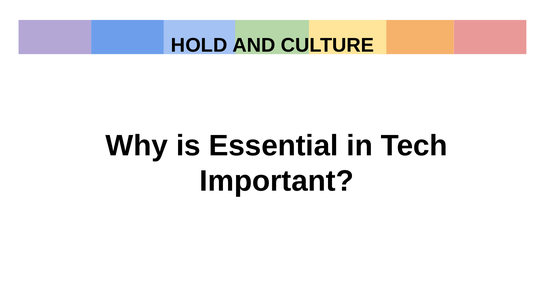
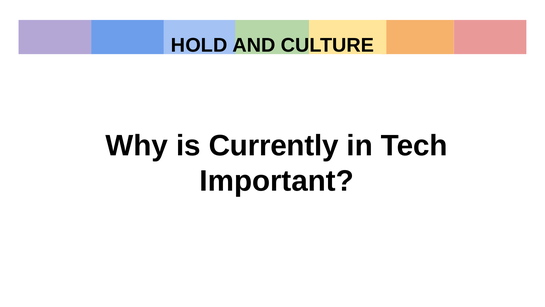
Essential: Essential -> Currently
